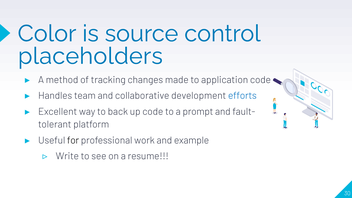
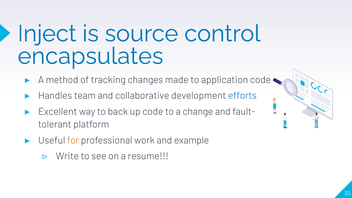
Color: Color -> Inject
placeholders: placeholders -> encapsulates
prompt: prompt -> change
for colour: black -> orange
